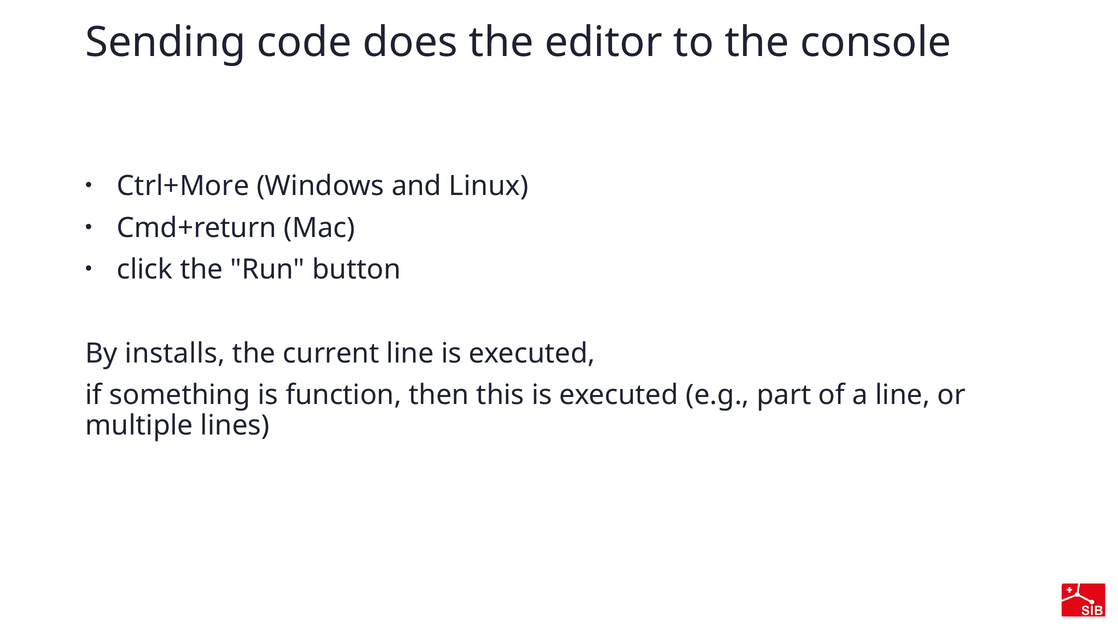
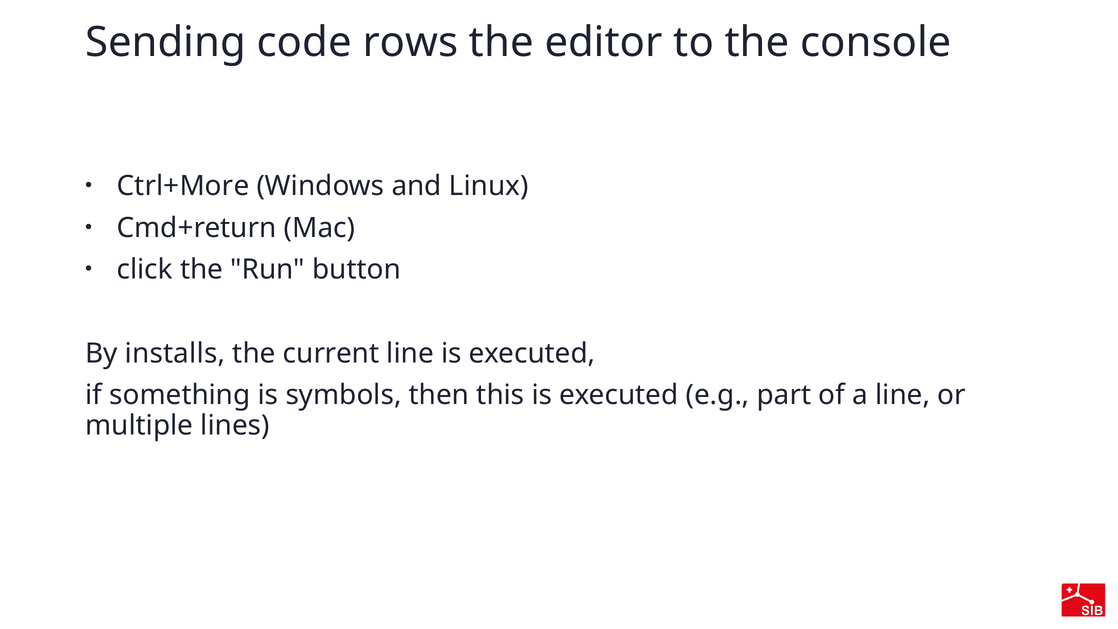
does: does -> rows
function: function -> symbols
